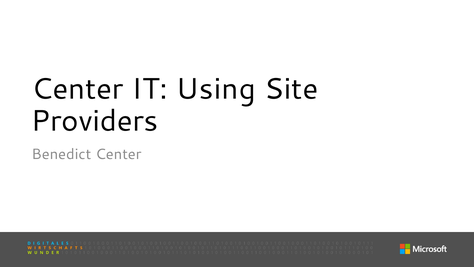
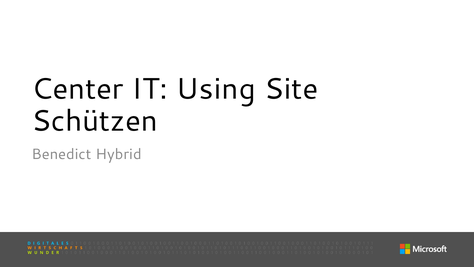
Providers: Providers -> Schützen
Benedict Center: Center -> Hybrid
